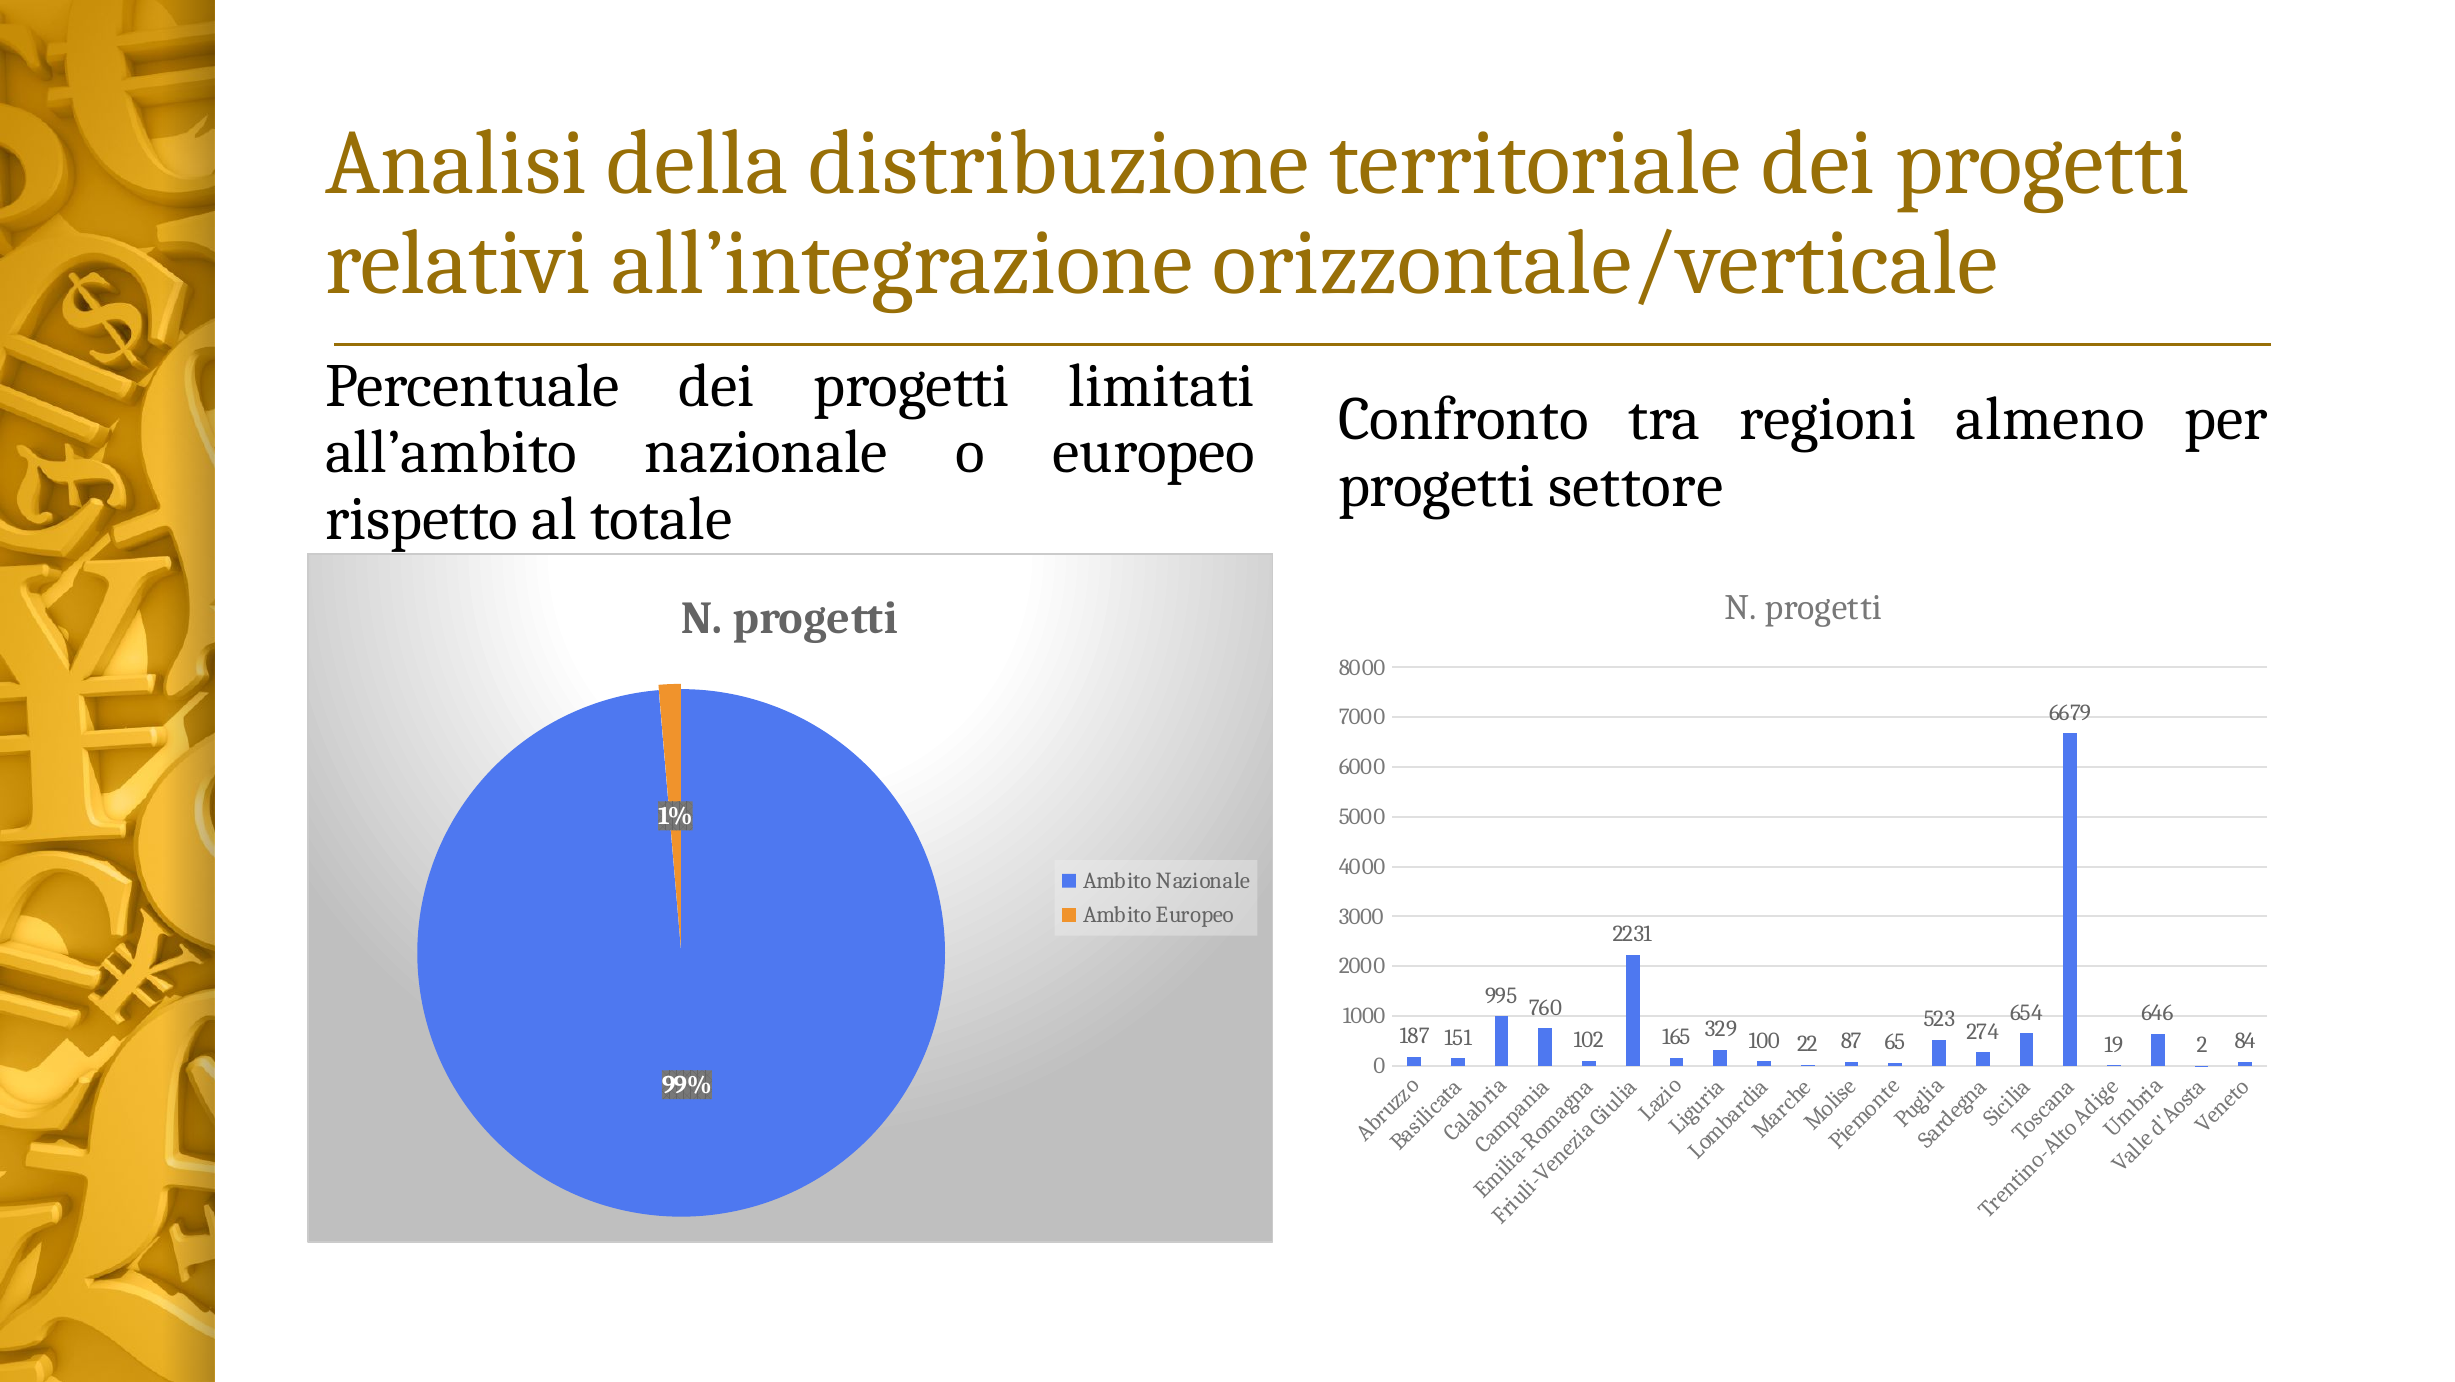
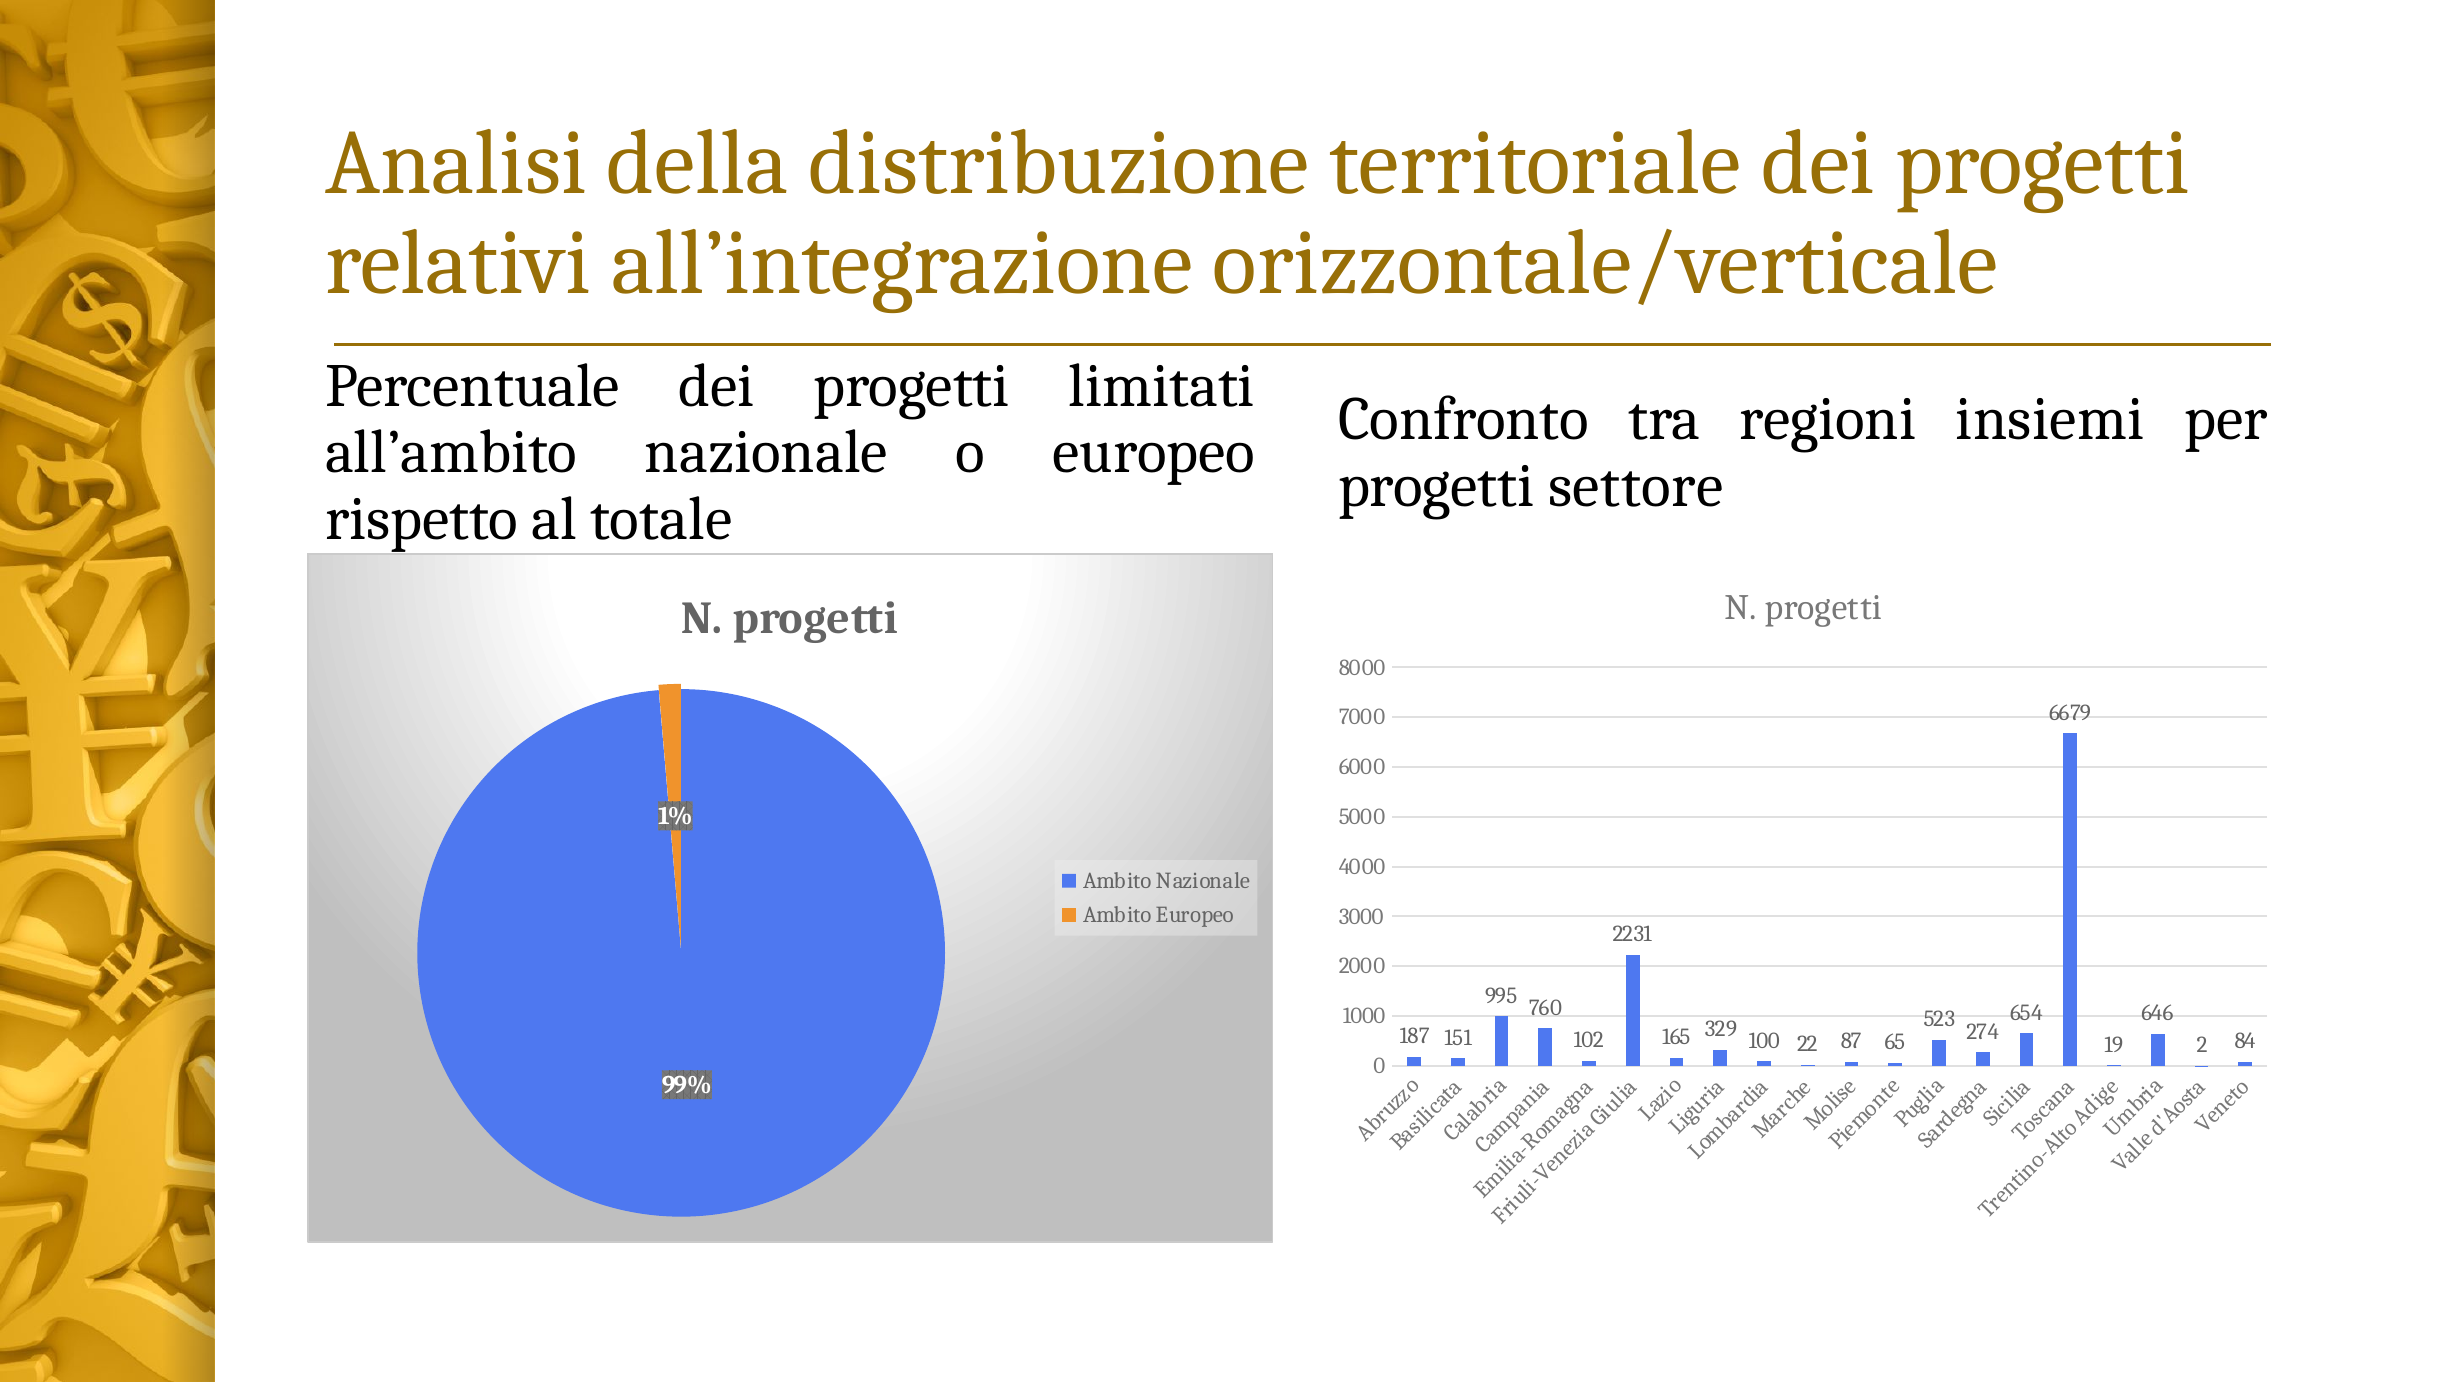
almeno: almeno -> insiemi
